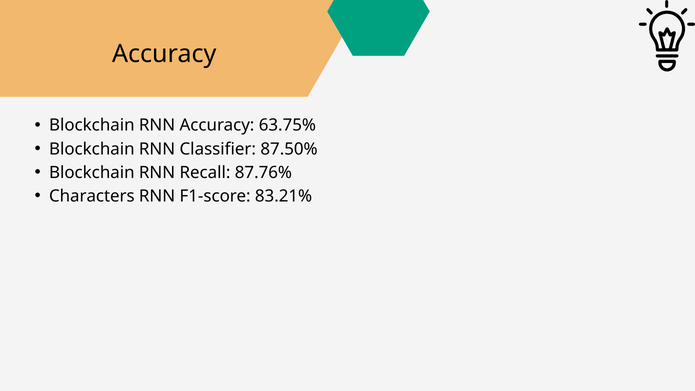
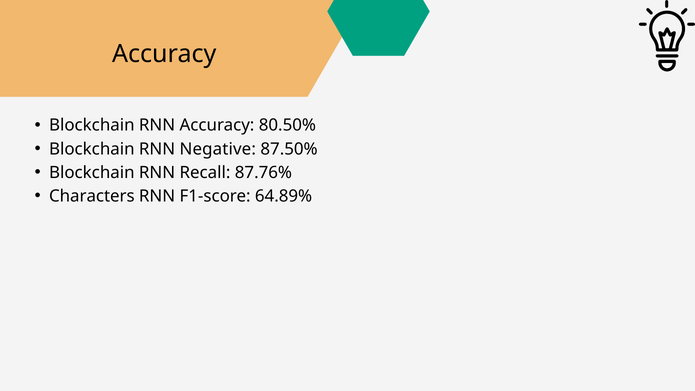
63.75%: 63.75% -> 80.50%
Classifier: Classifier -> Negative
83.21%: 83.21% -> 64.89%
